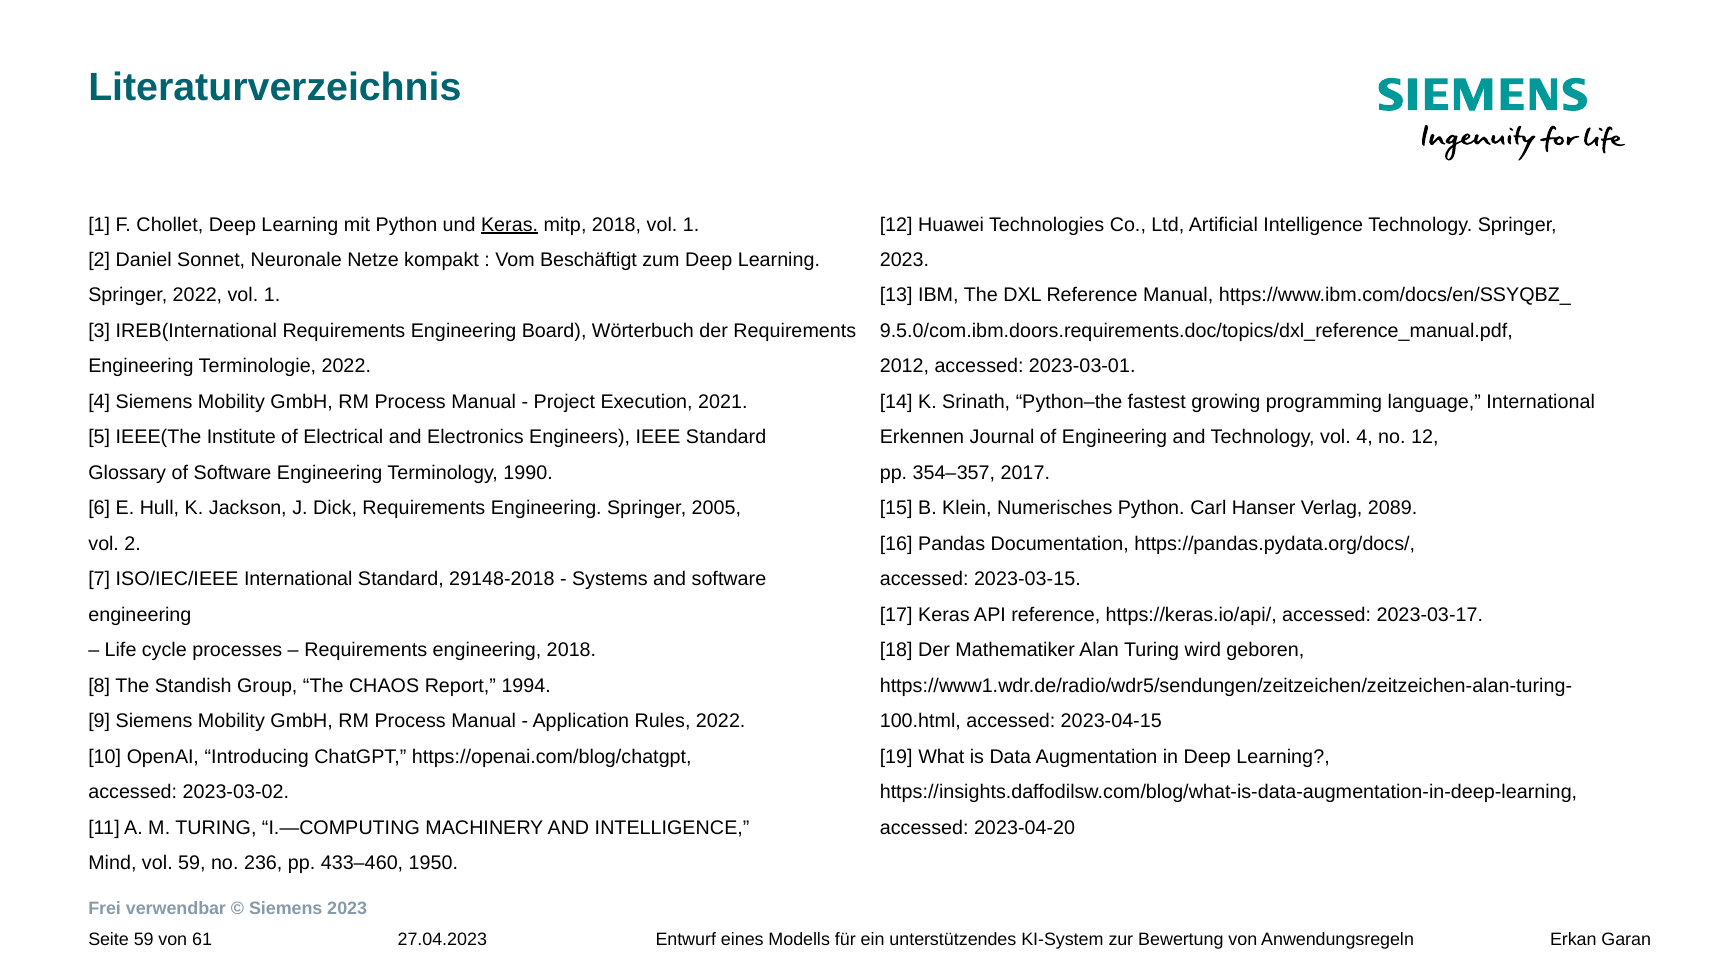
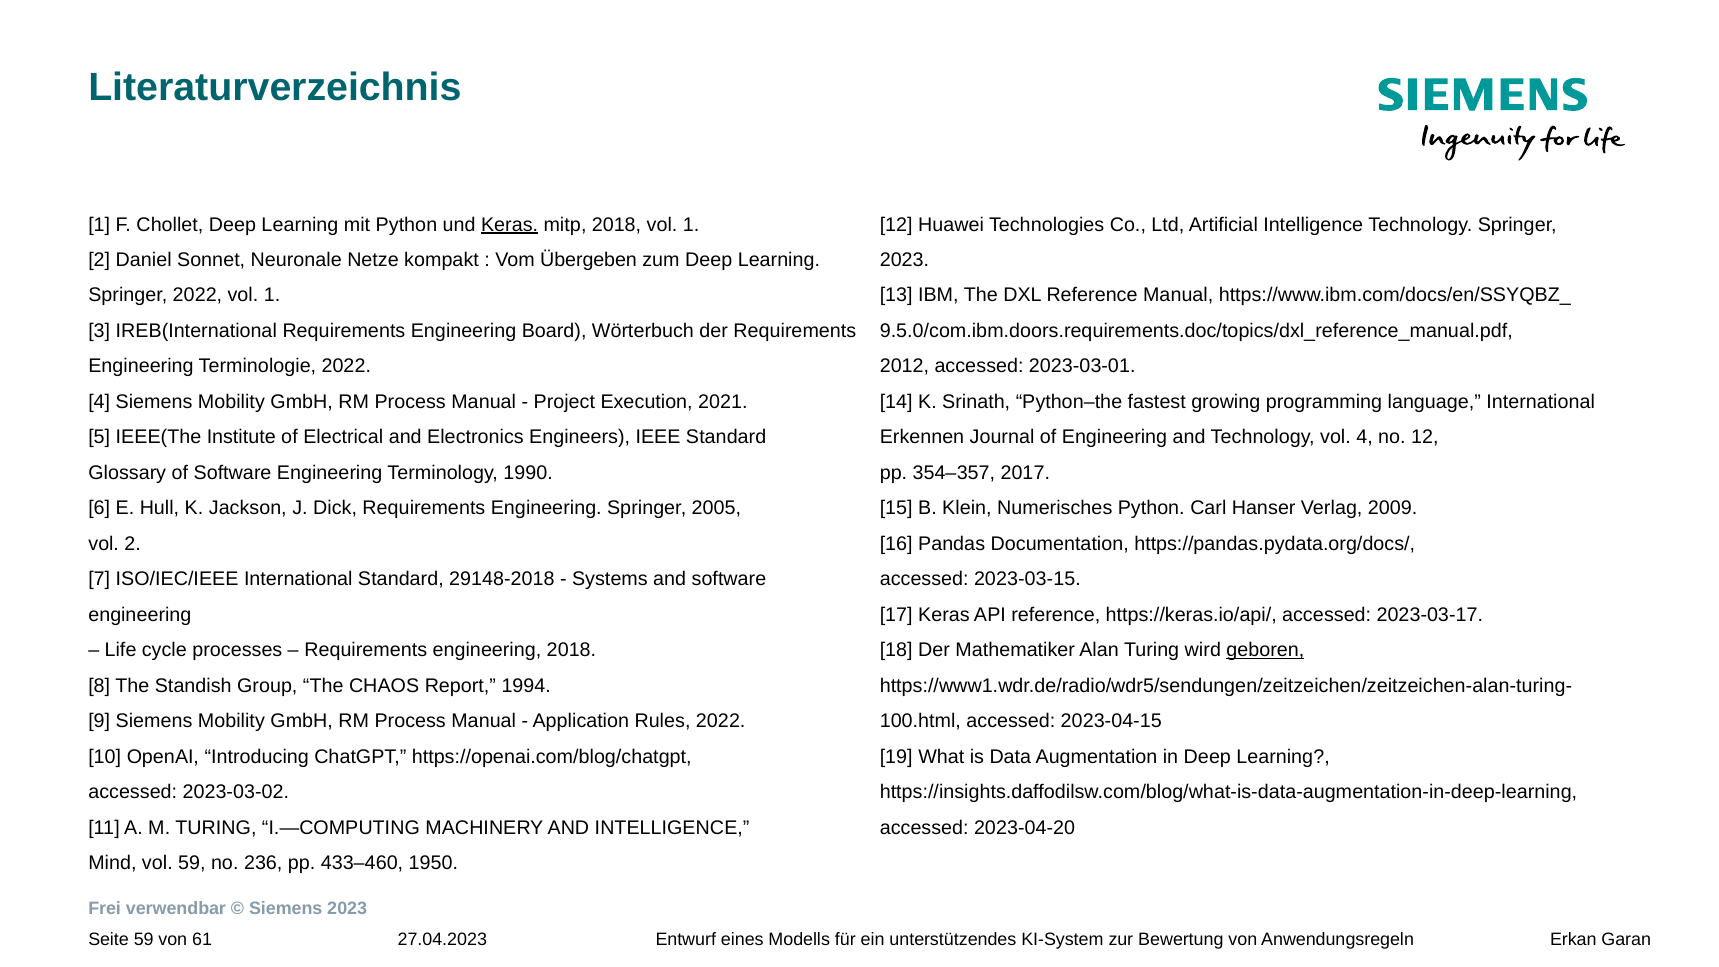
Beschäftigt: Beschäftigt -> Übergeben
2089: 2089 -> 2009
geboren underline: none -> present
